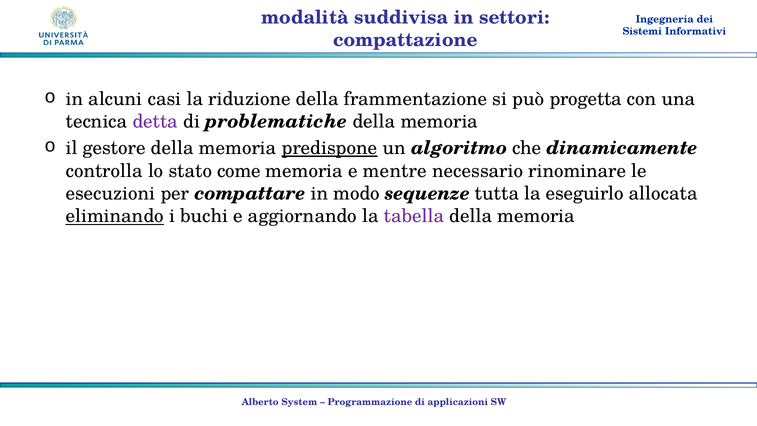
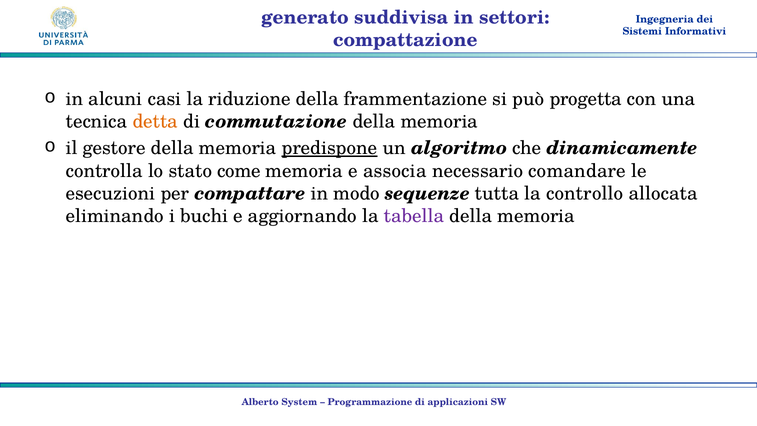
modalità: modalità -> generato
detta colour: purple -> orange
problematiche: problematiche -> commutazione
mentre: mentre -> associa
rinominare: rinominare -> comandare
eseguirlo: eseguirlo -> controllo
eliminando underline: present -> none
